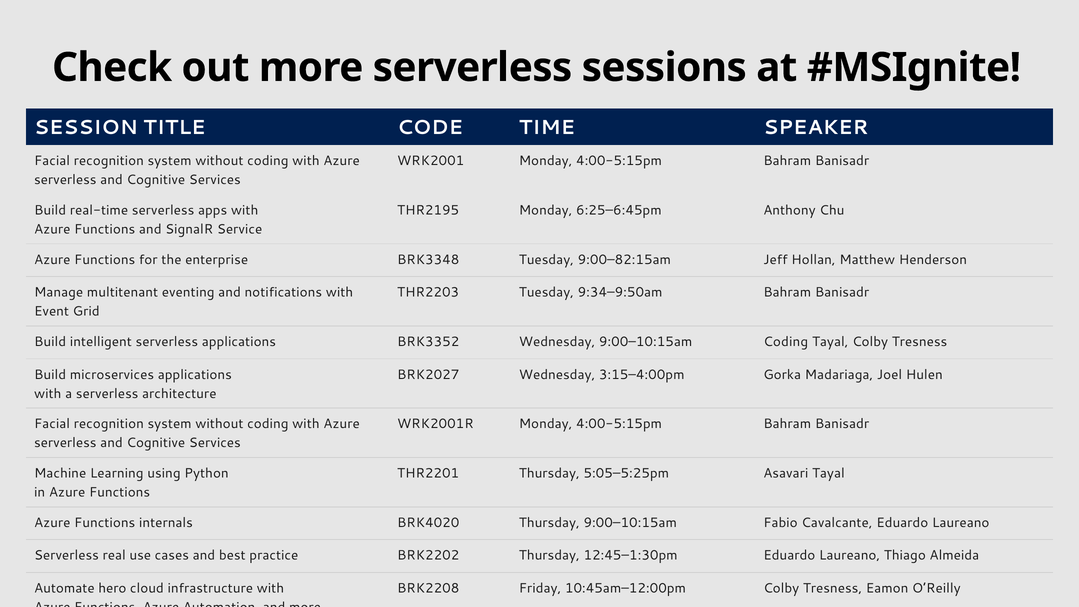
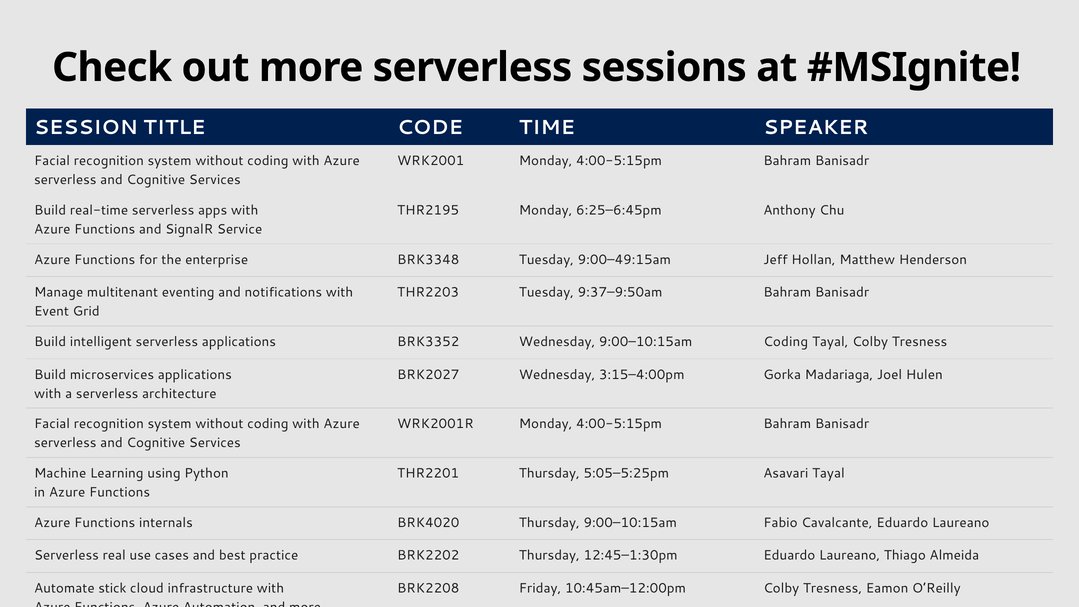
9:00–82:15am: 9:00–82:15am -> 9:00–49:15am
9:34–9:50am: 9:34–9:50am -> 9:37–9:50am
hero: hero -> stick
